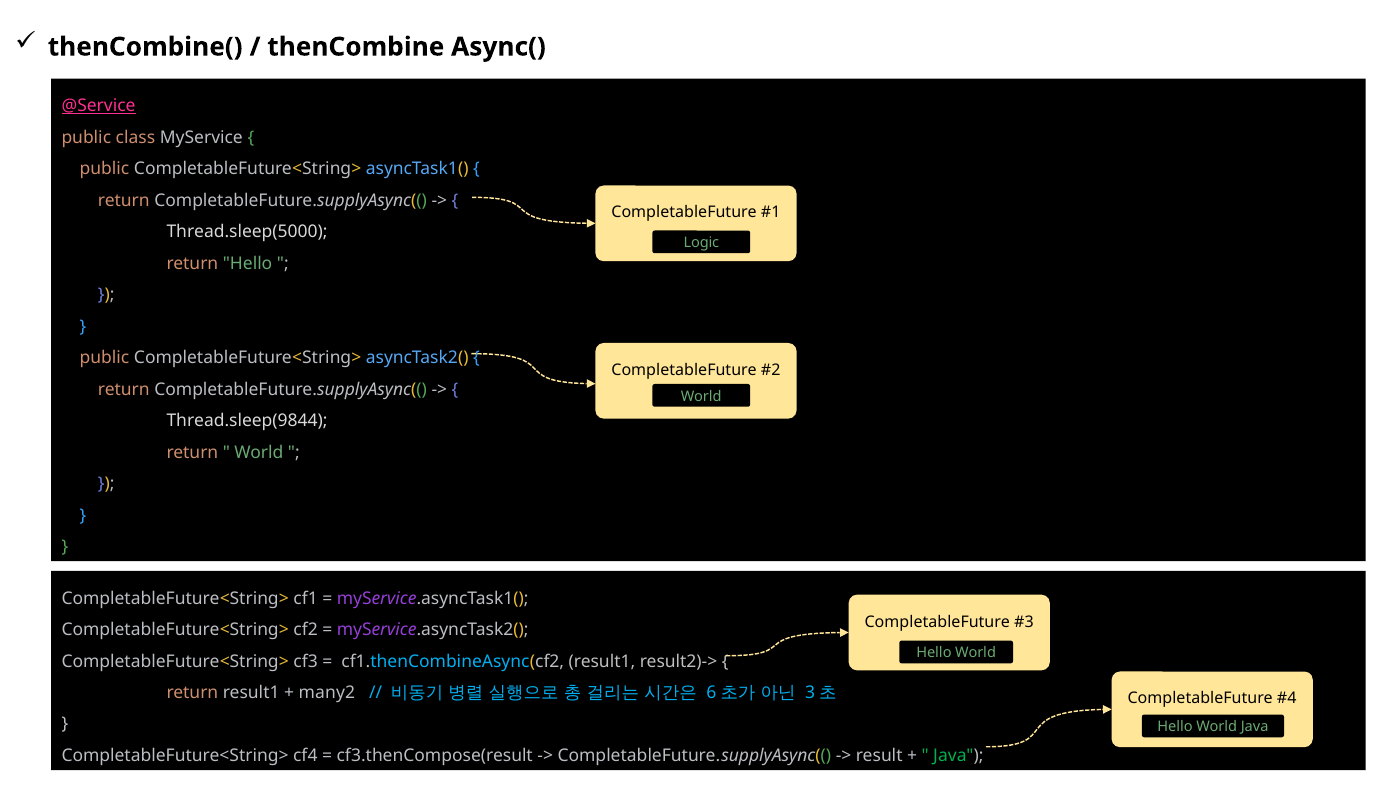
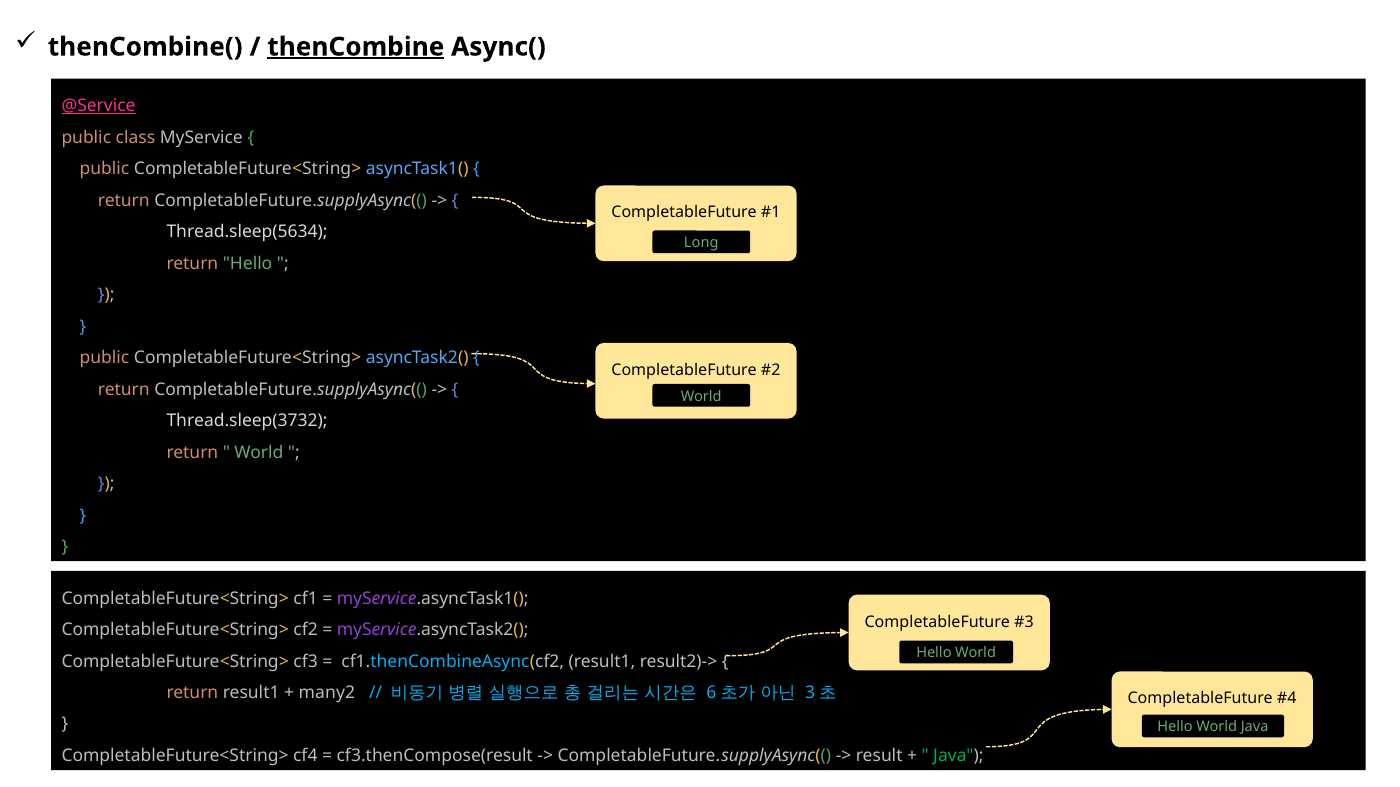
thenCombine underline: none -> present
Thread.sleep(5000: Thread.sleep(5000 -> Thread.sleep(5634
Logic: Logic -> Long
Thread.sleep(9844: Thread.sleep(9844 -> Thread.sleep(3732
